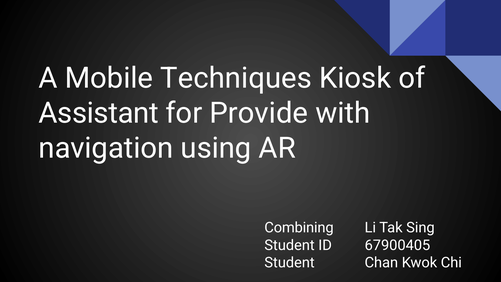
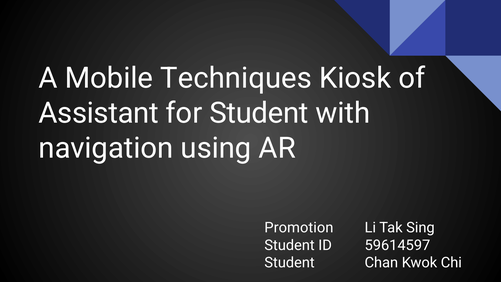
for Provide: Provide -> Student
Combining: Combining -> Promotion
67900405: 67900405 -> 59614597
